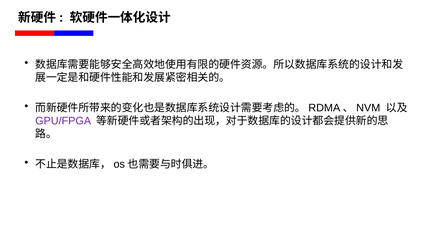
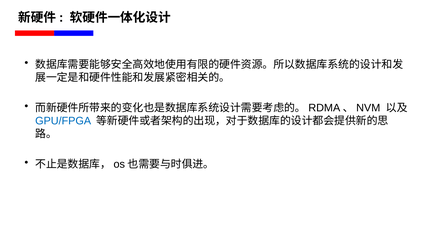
GPU/FPGA colour: purple -> blue
